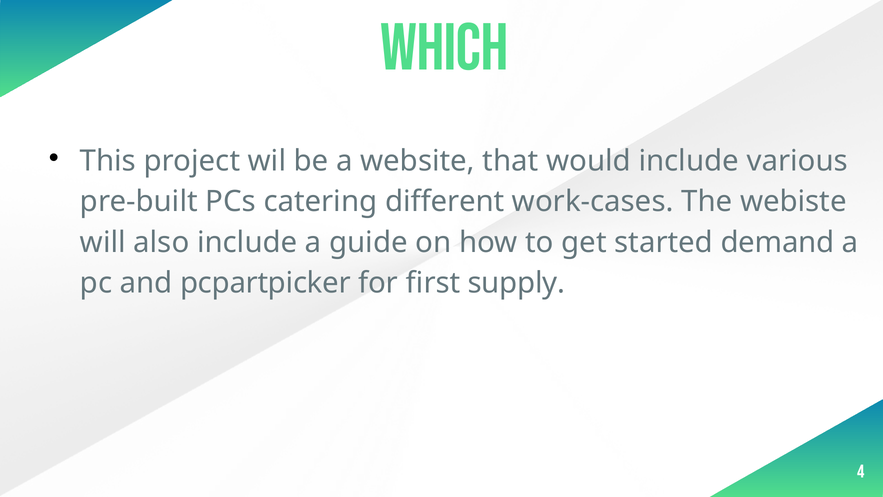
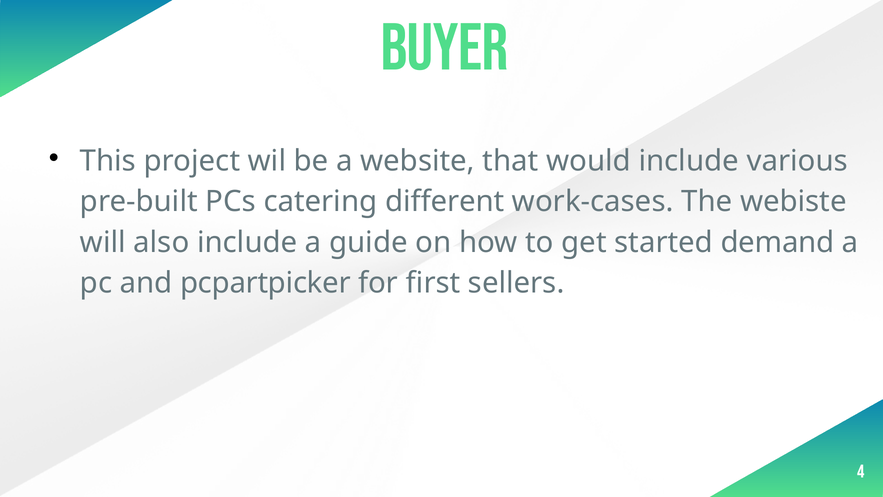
Which: Which -> Buyer
supply: supply -> sellers
